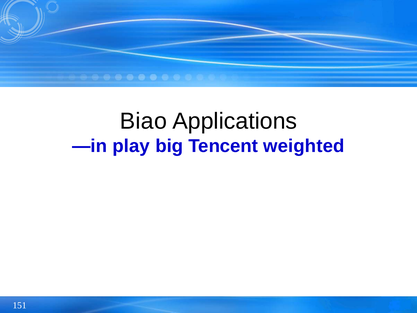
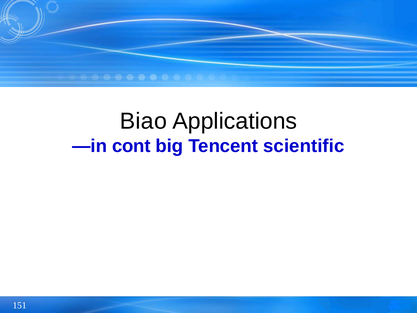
play: play -> cont
weighted: weighted -> scientific
